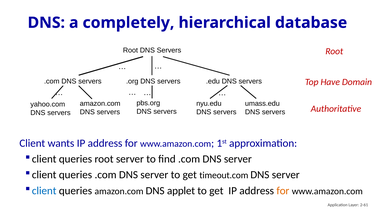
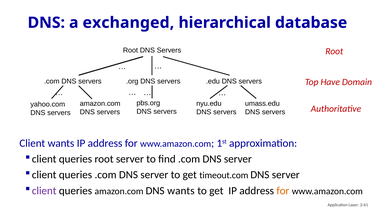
completely: completely -> exchanged
client at (44, 191) colour: blue -> purple
DNS applet: applet -> wants
